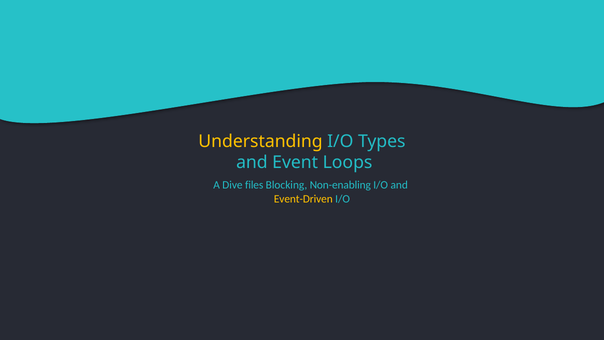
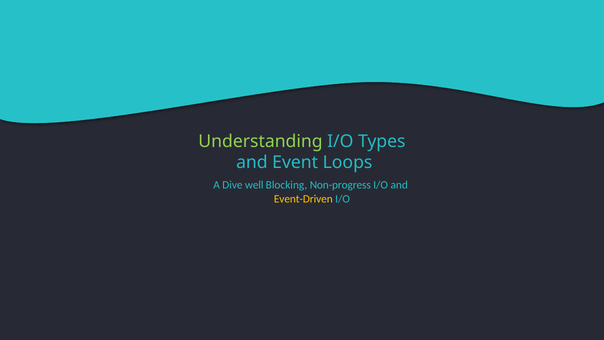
Understanding colour: yellow -> light green
files: files -> well
Non-enabling: Non-enabling -> Non-progress
